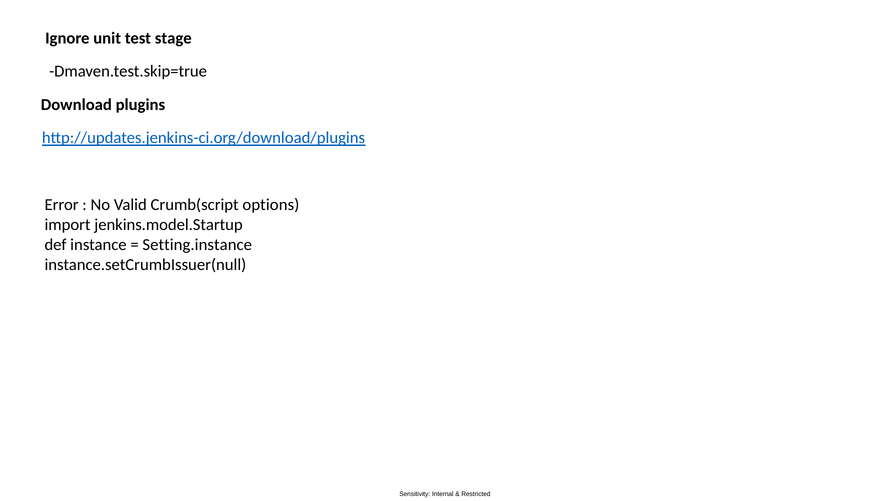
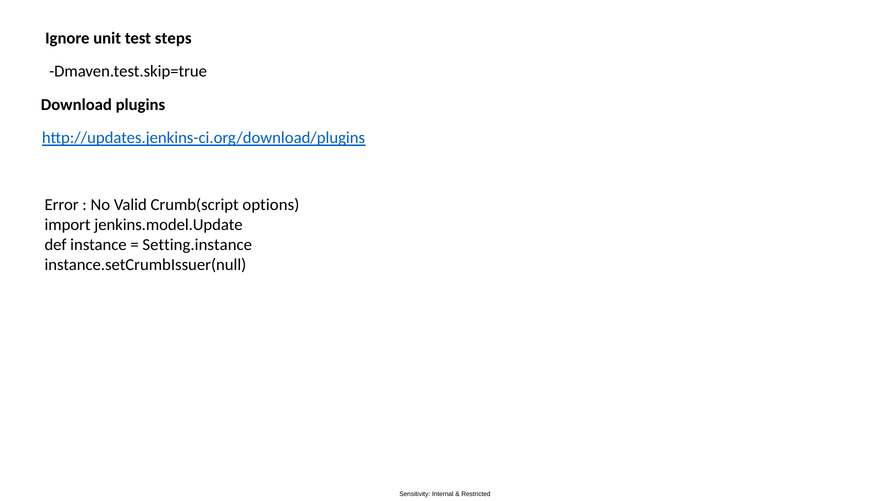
stage: stage -> steps
jenkins.model.Startup: jenkins.model.Startup -> jenkins.model.Update
